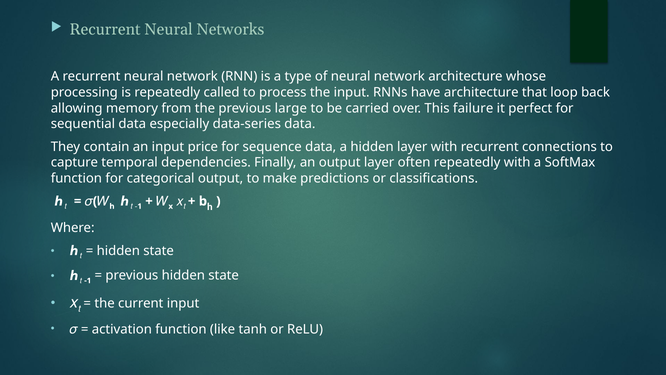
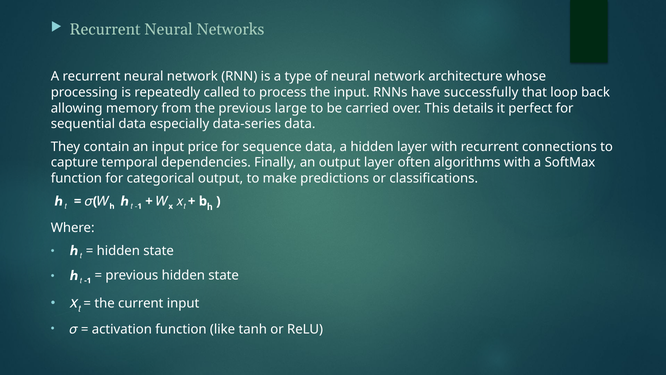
have architecture: architecture -> successfully
failure: failure -> details
often repeatedly: repeatedly -> algorithms
